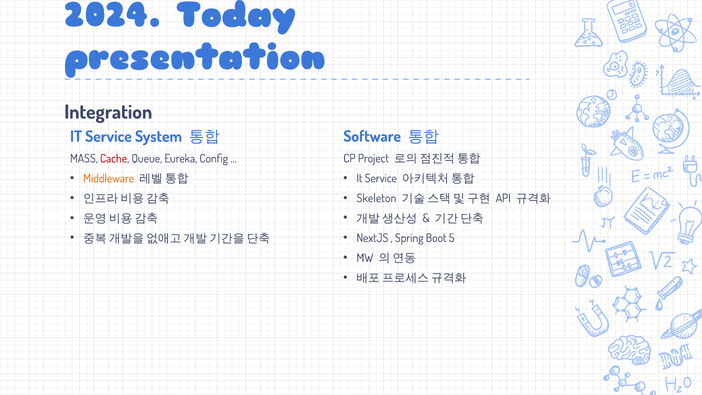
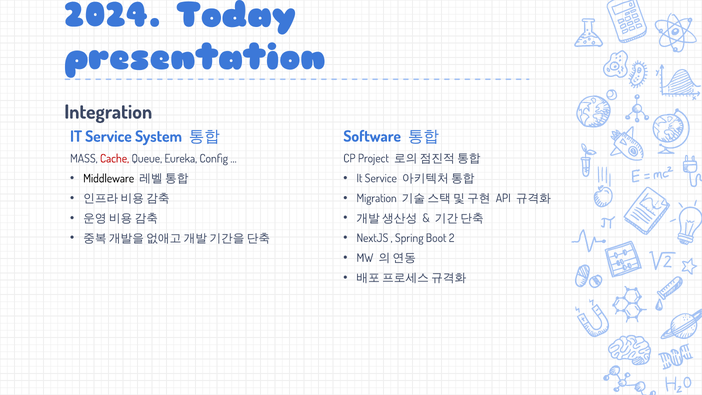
Middleware colour: orange -> black
Skeleton: Skeleton -> Migration
5: 5 -> 2
